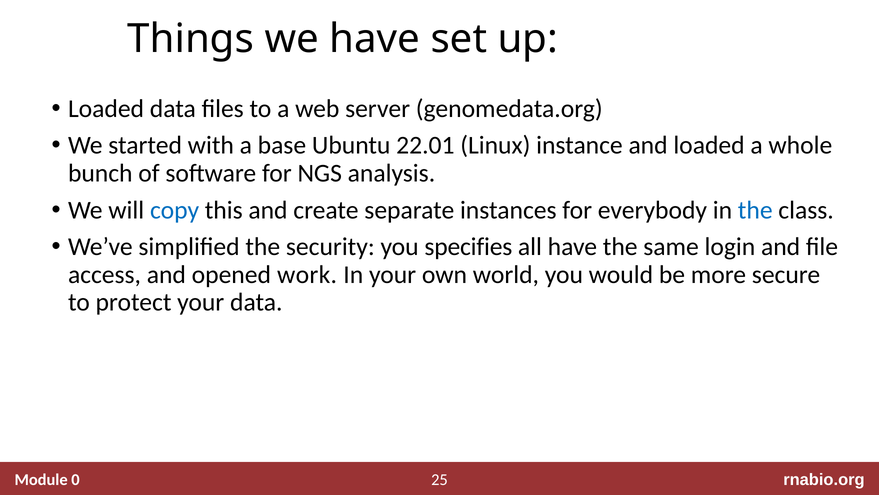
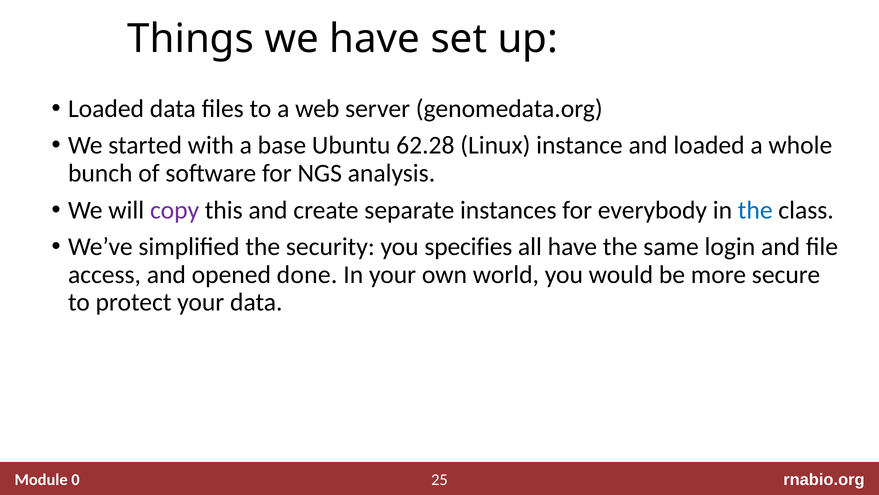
22.01: 22.01 -> 62.28
copy colour: blue -> purple
work: work -> done
